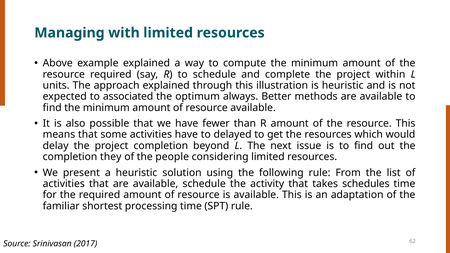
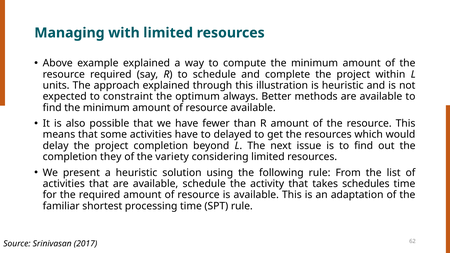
associated: associated -> constraint
people: people -> variety
